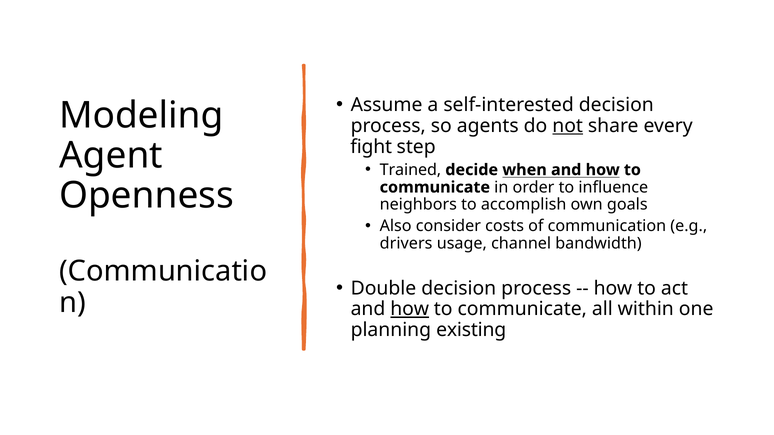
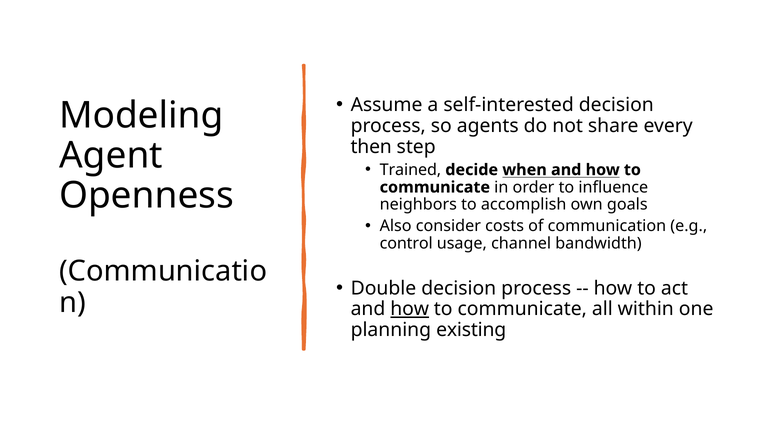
not underline: present -> none
fight: fight -> then
drivers: drivers -> control
